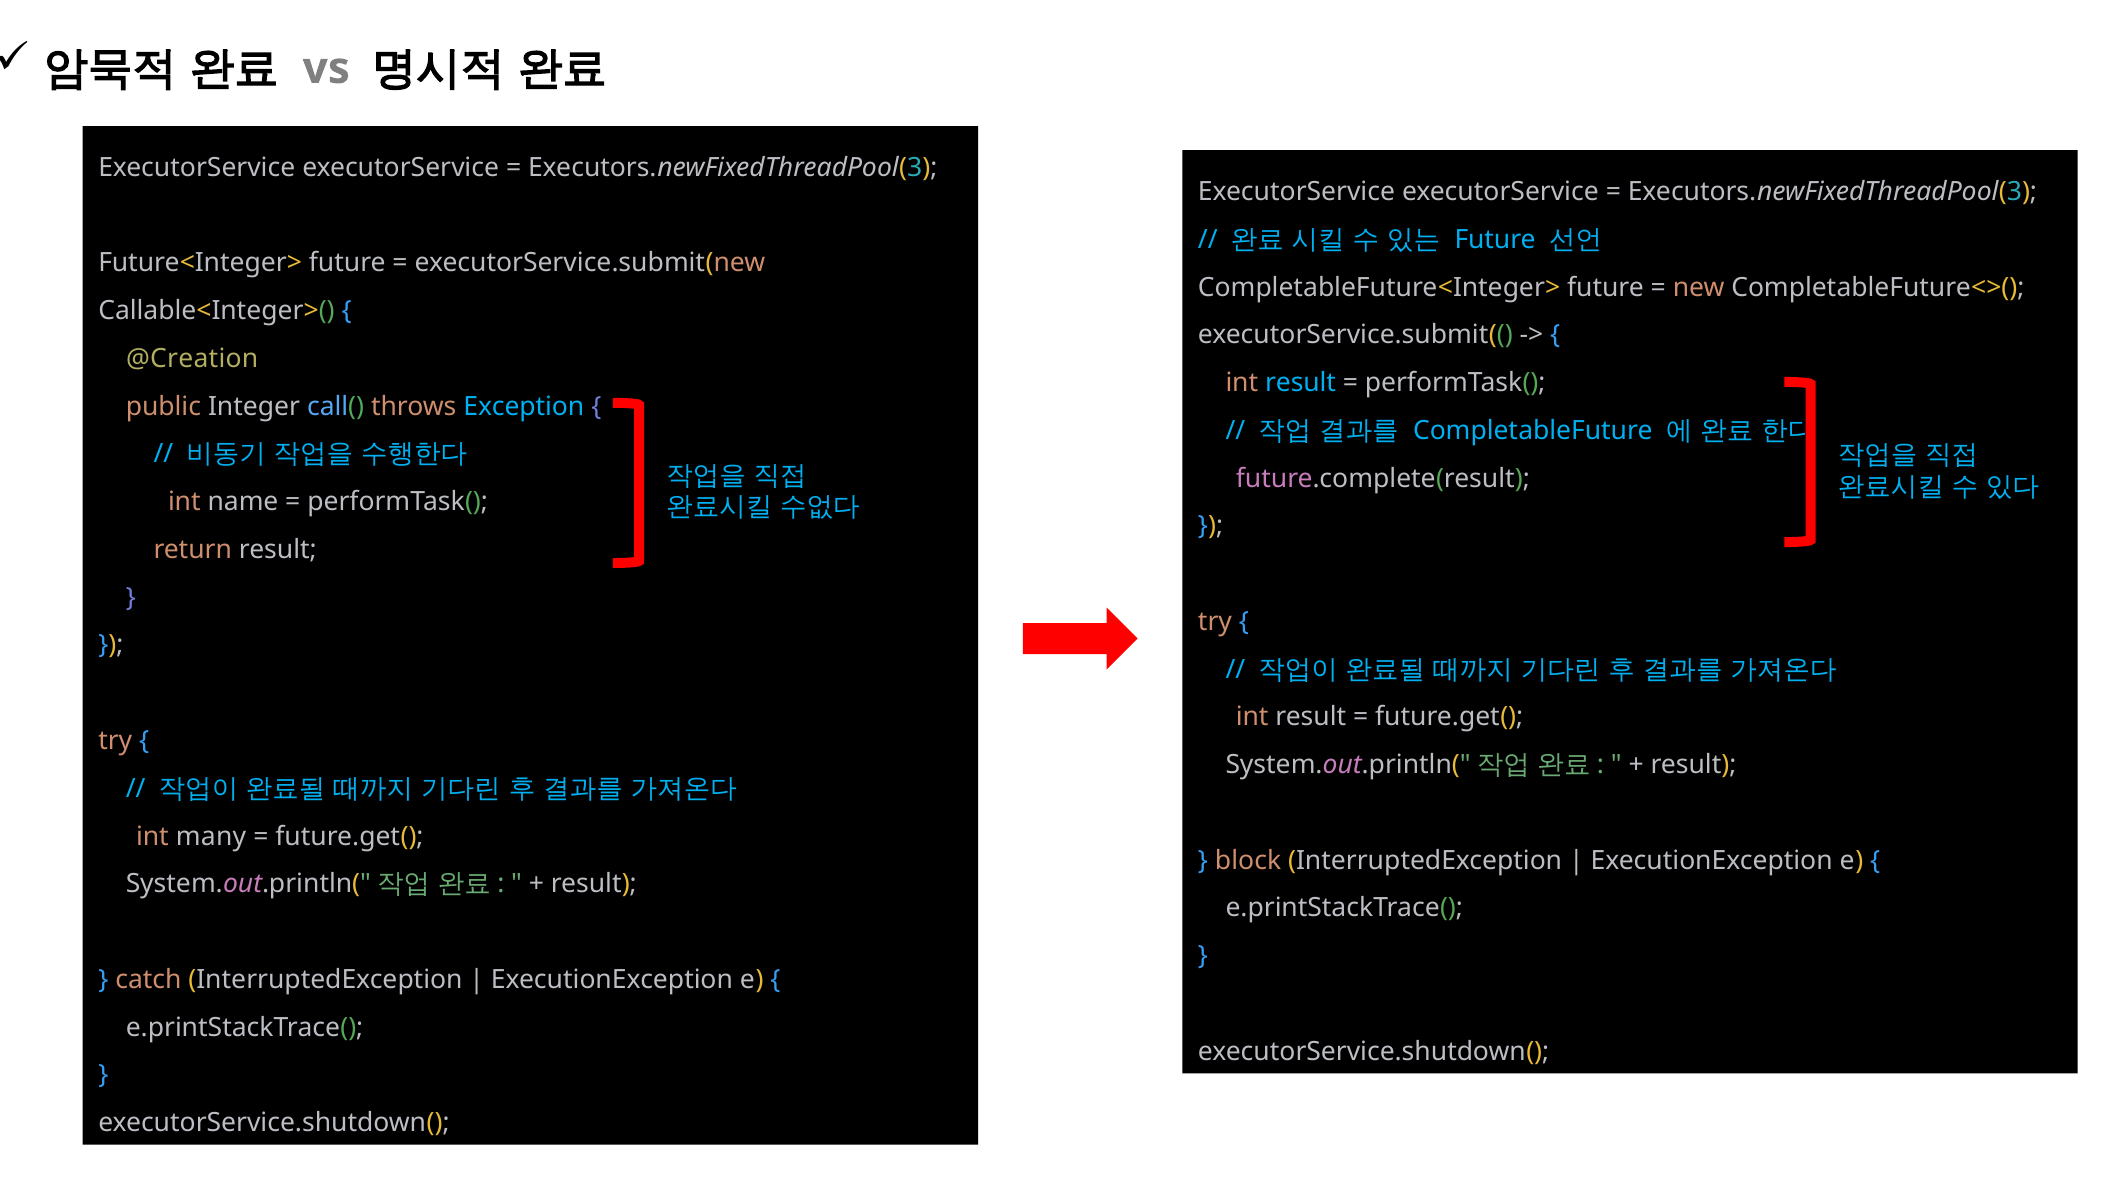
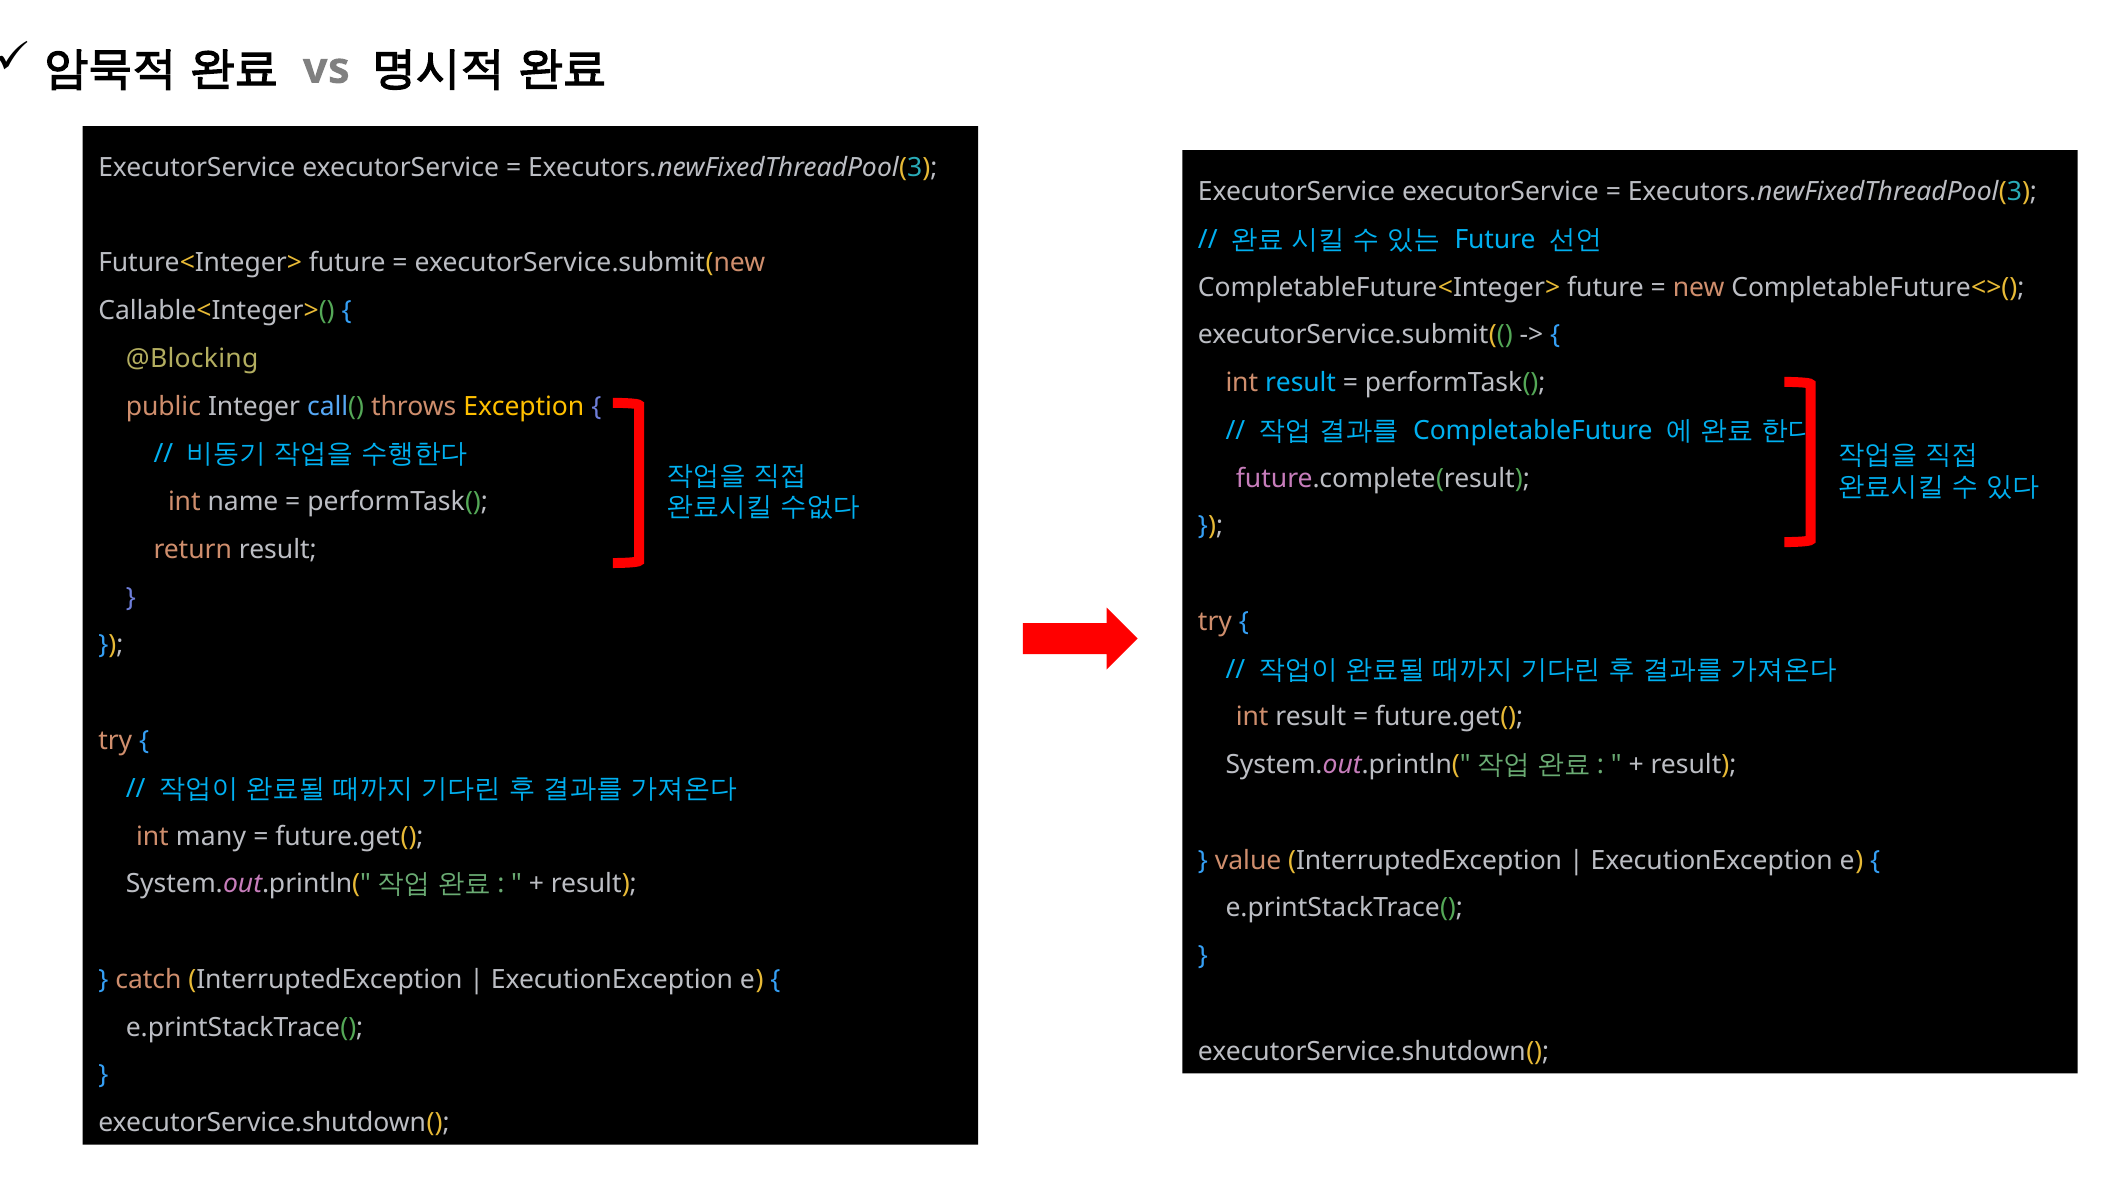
@Creation: @Creation -> @Blocking
Exception colour: light blue -> yellow
block: block -> value
